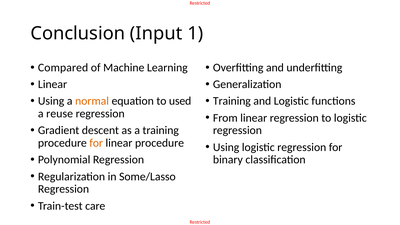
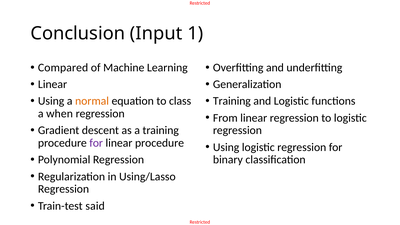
used: used -> class
reuse: reuse -> when
for at (96, 143) colour: orange -> purple
Some/Lasso: Some/Lasso -> Using/Lasso
care: care -> said
